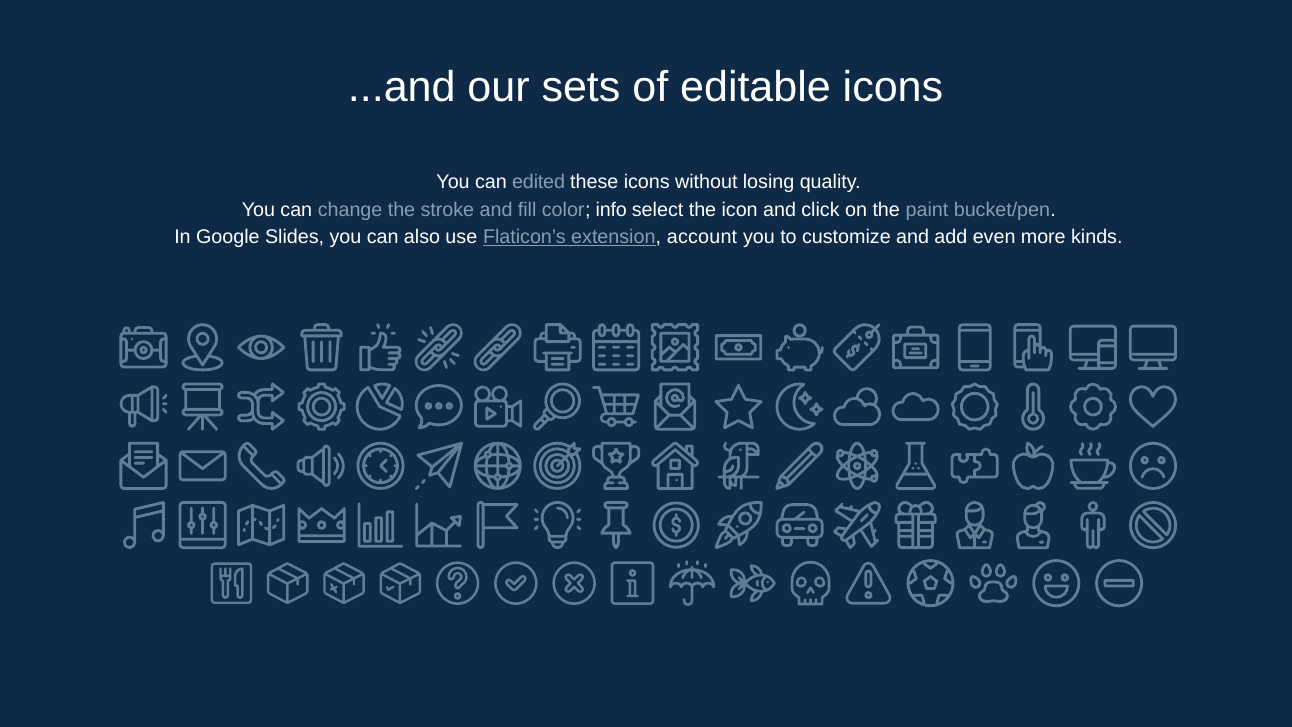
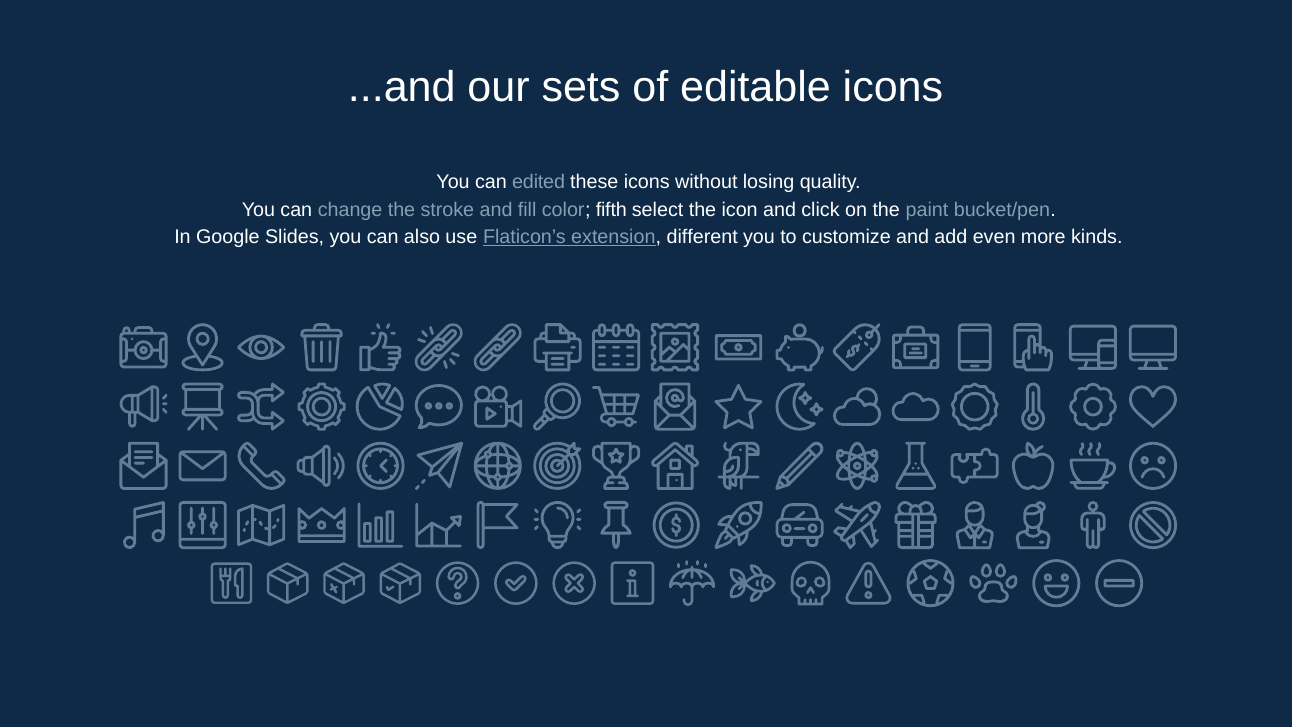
info: info -> fifth
account: account -> different
